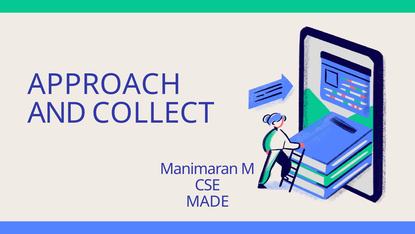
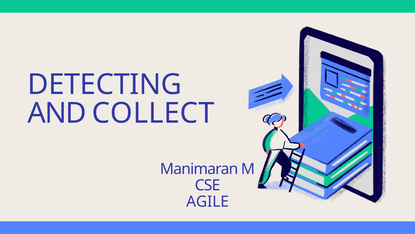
APPROACH: APPROACH -> DETECTING
MADE: MADE -> AGILE
